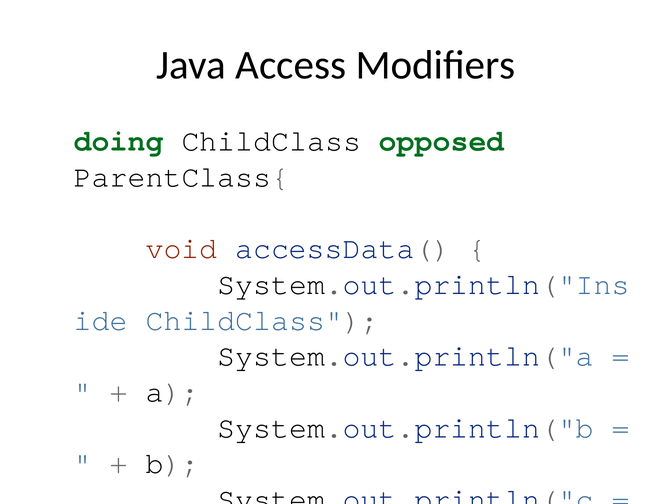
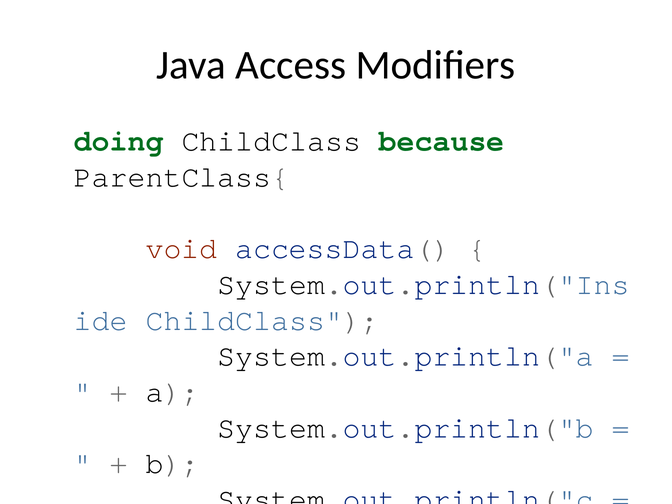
opposed: opposed -> because
